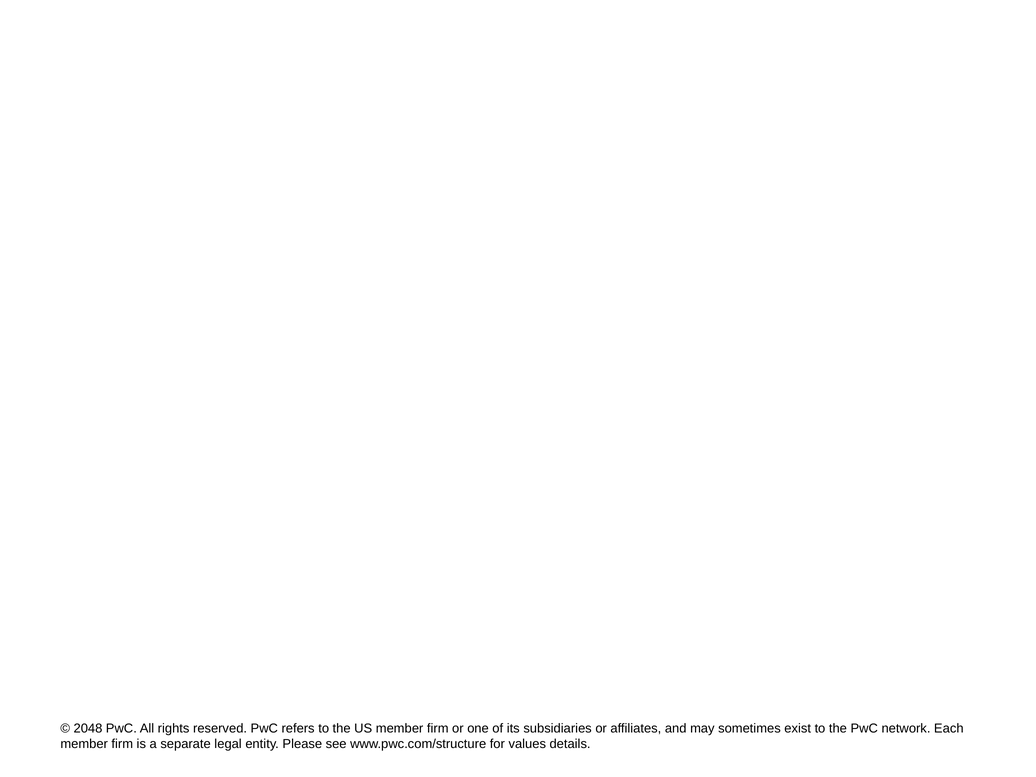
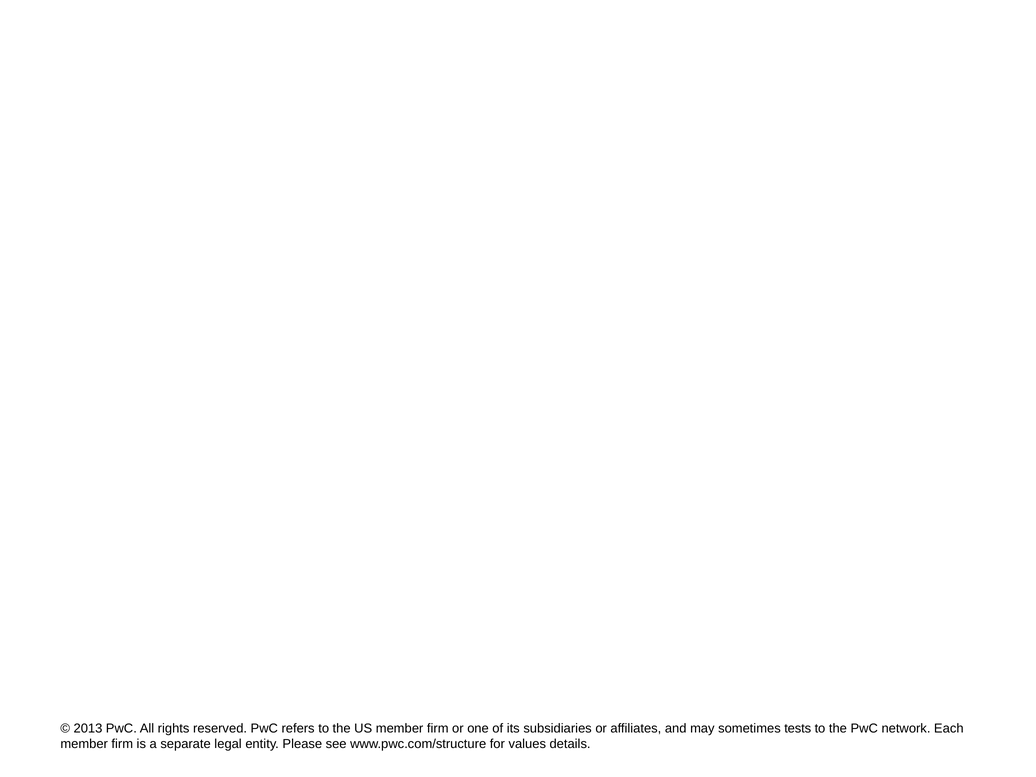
2048: 2048 -> 2013
exist: exist -> tests
